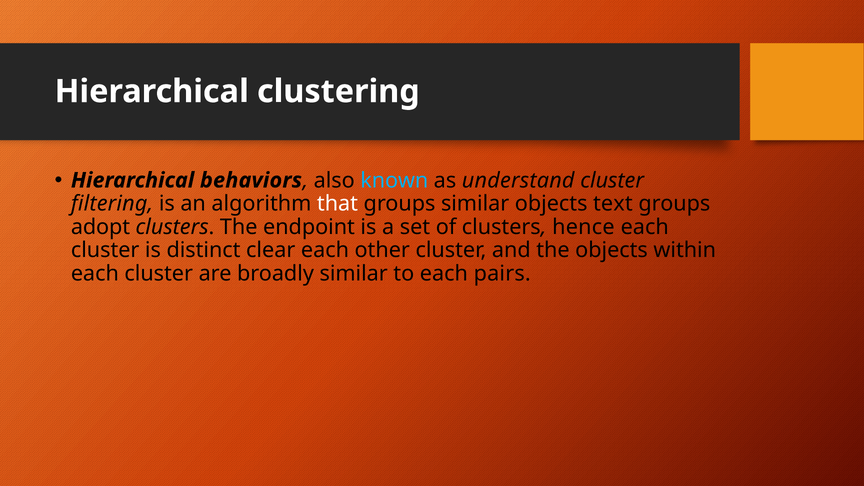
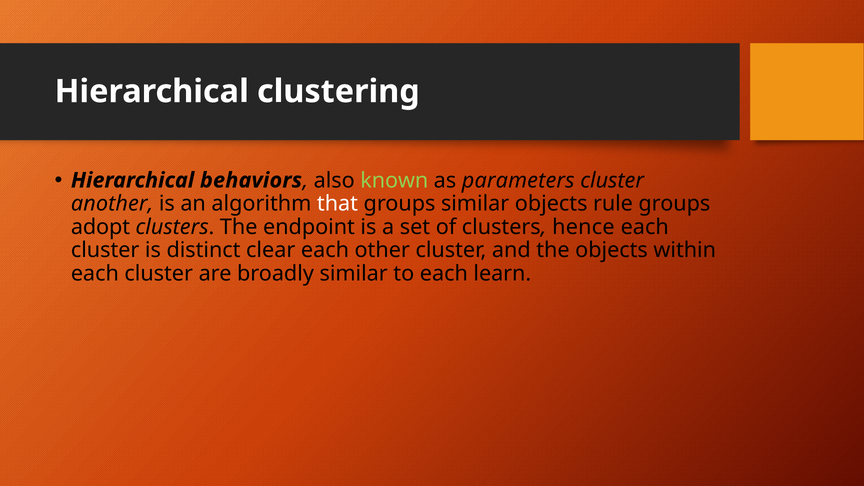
known colour: light blue -> light green
understand: understand -> parameters
filtering: filtering -> another
text: text -> rule
pairs: pairs -> learn
